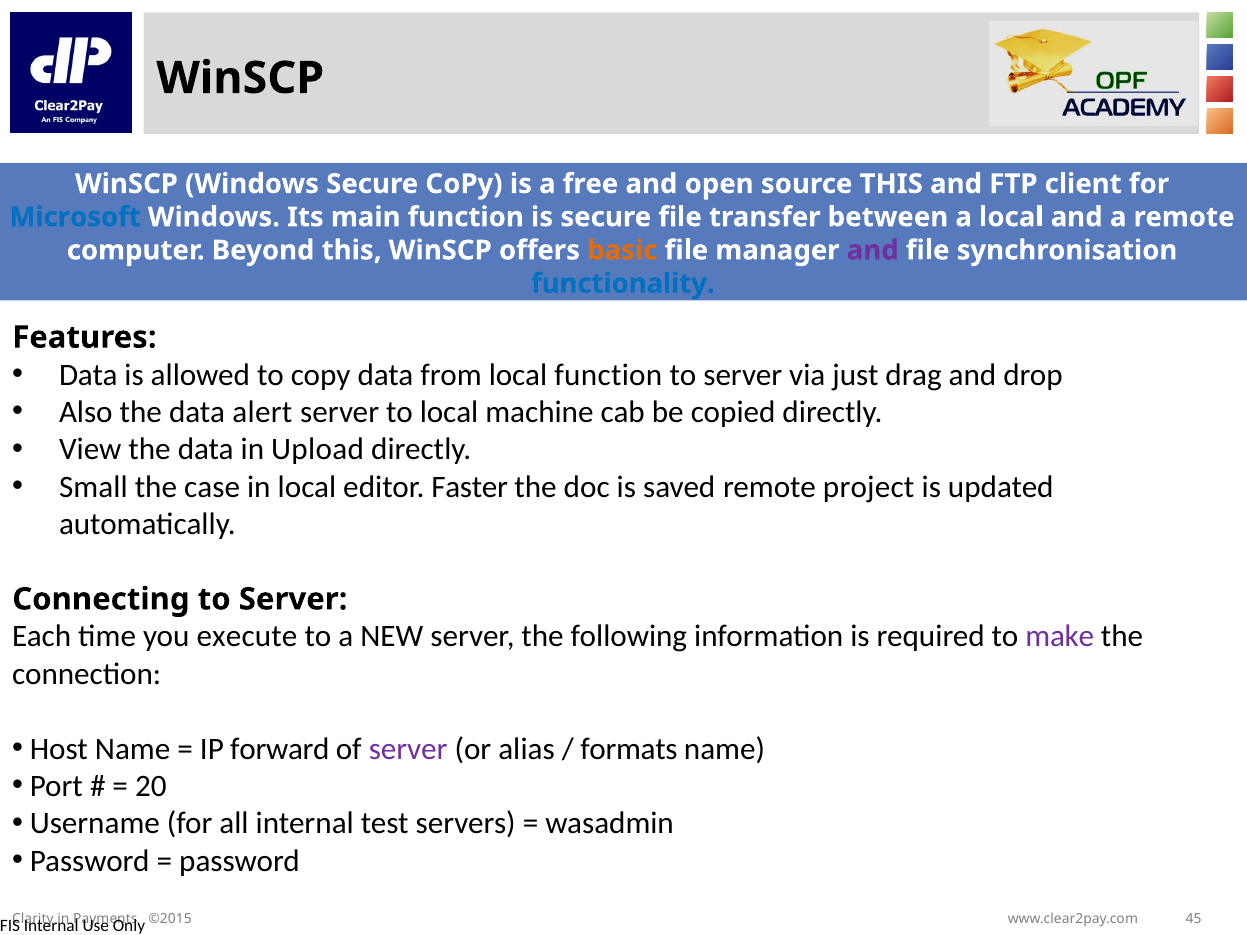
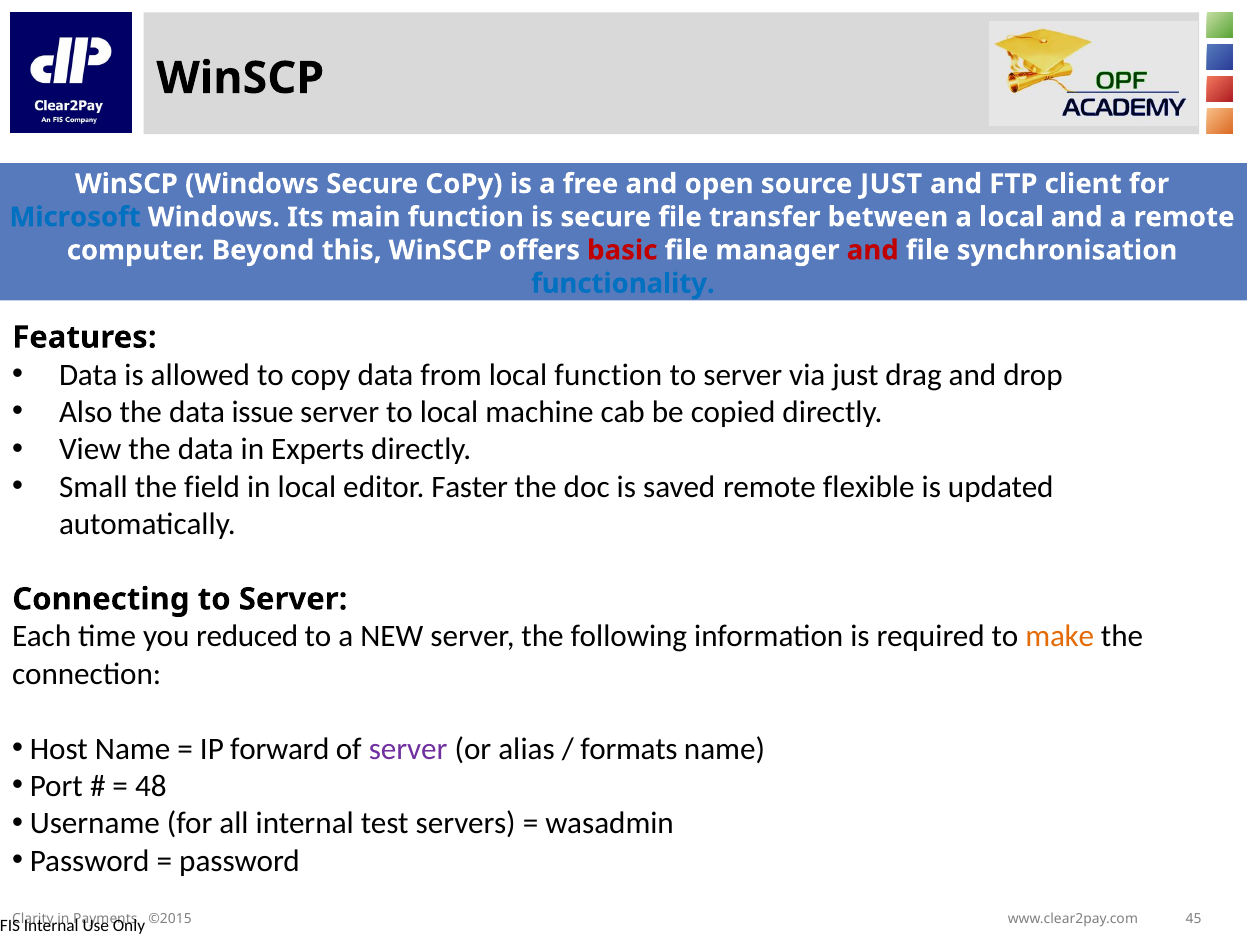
source THIS: THIS -> JUST
basic colour: orange -> red
and at (873, 250) colour: purple -> red
alert: alert -> issue
Upload: Upload -> Experts
case: case -> field
project: project -> flexible
execute: execute -> reduced
make colour: purple -> orange
20: 20 -> 48
